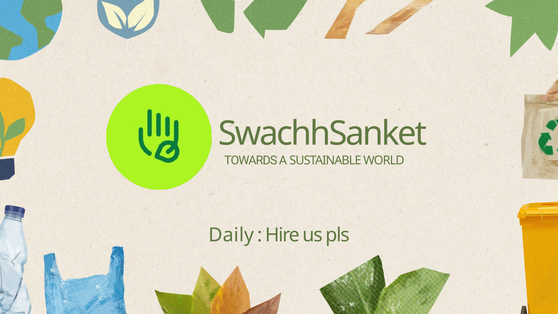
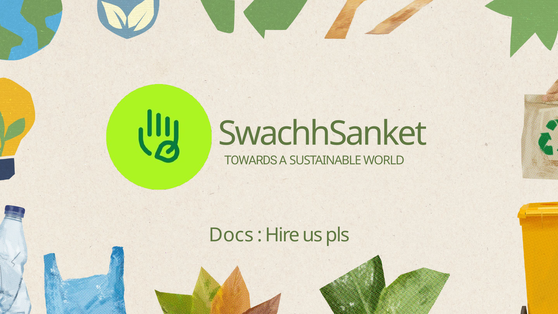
Daily: Daily -> Docs
